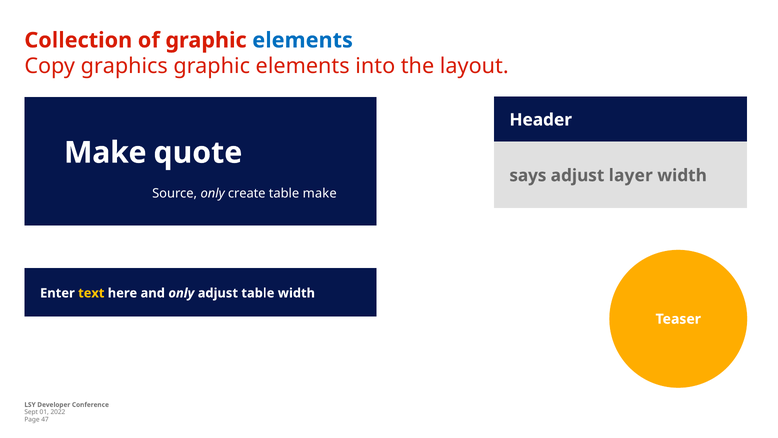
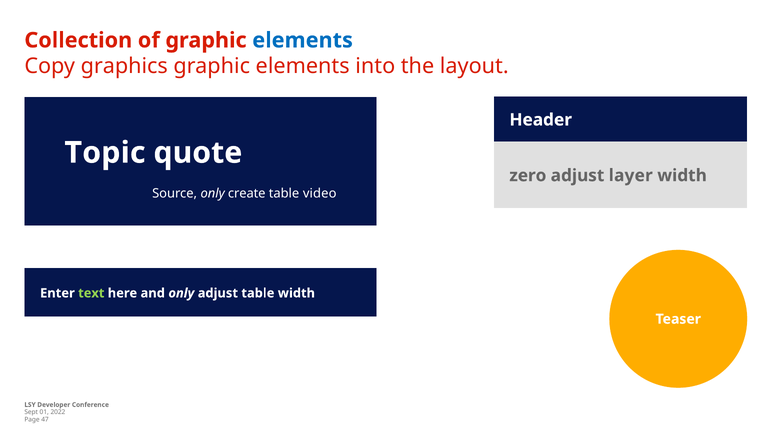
Make at (105, 153): Make -> Topic
says: says -> zero
table make: make -> video
text colour: yellow -> light green
